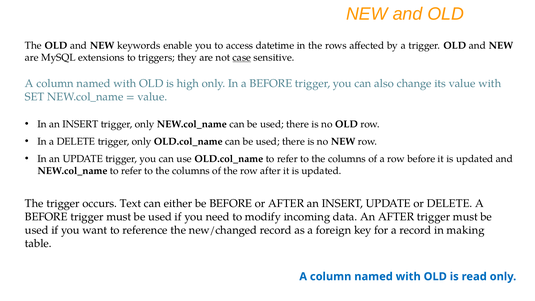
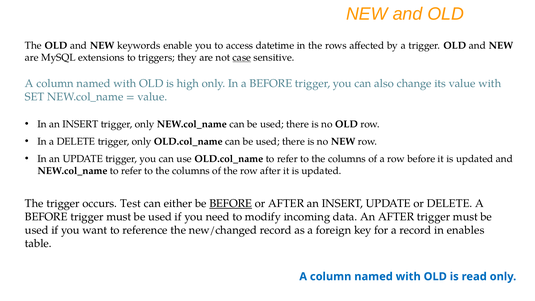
Text: Text -> Test
BEFORE at (231, 203) underline: none -> present
making: making -> enables
